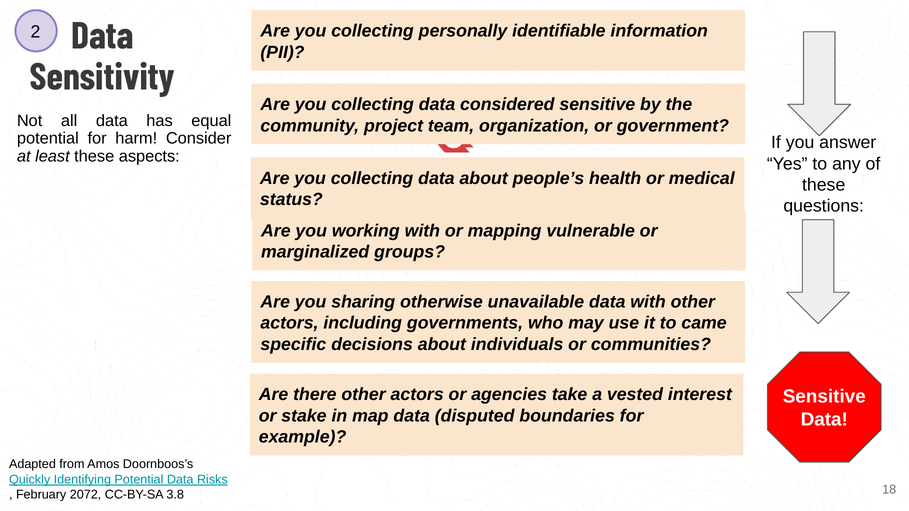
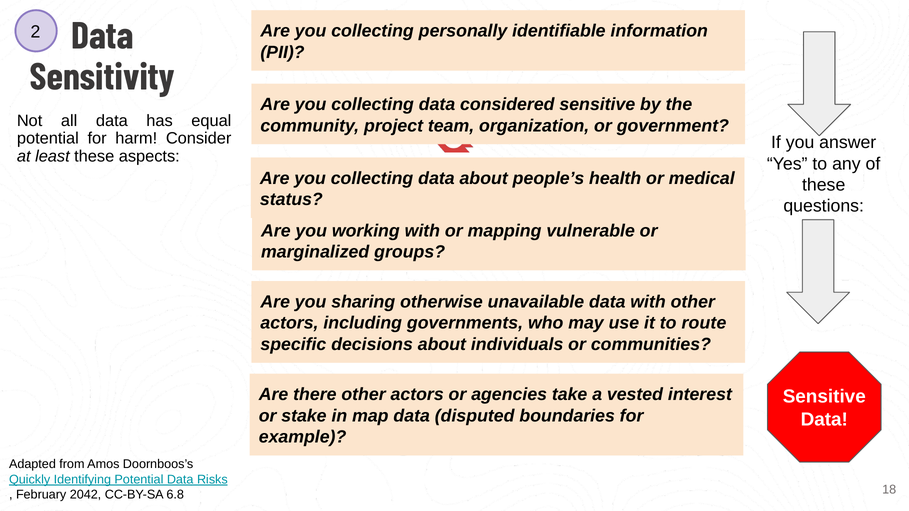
came: came -> route
2072: 2072 -> 2042
3.8: 3.8 -> 6.8
